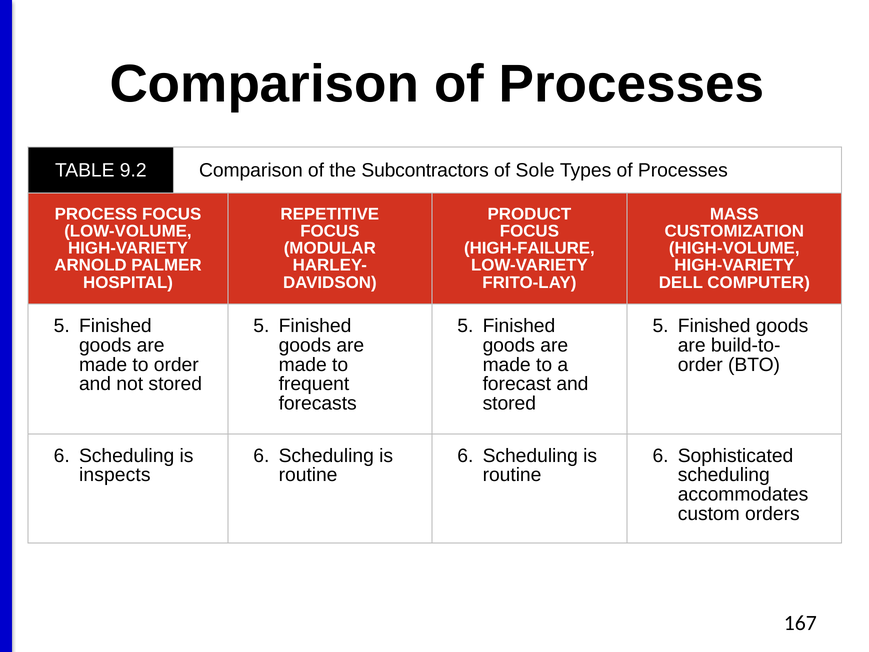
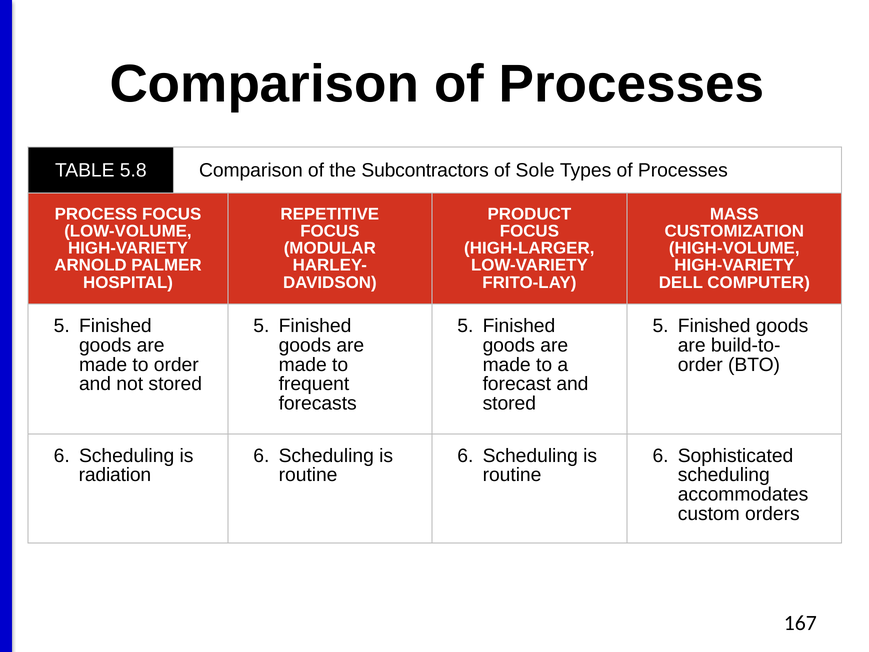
9.2: 9.2 -> 5.8
HIGH-FAILURE: HIGH-FAILURE -> HIGH-LARGER
inspects: inspects -> radiation
